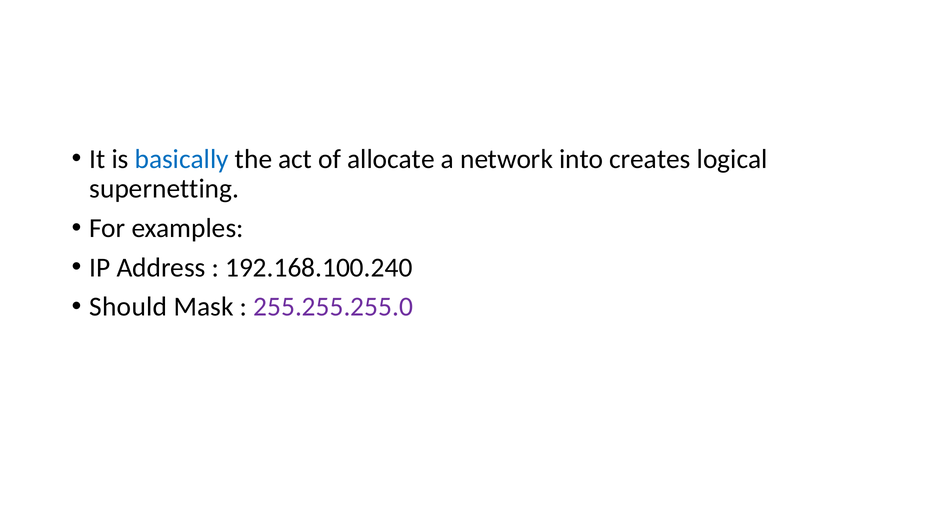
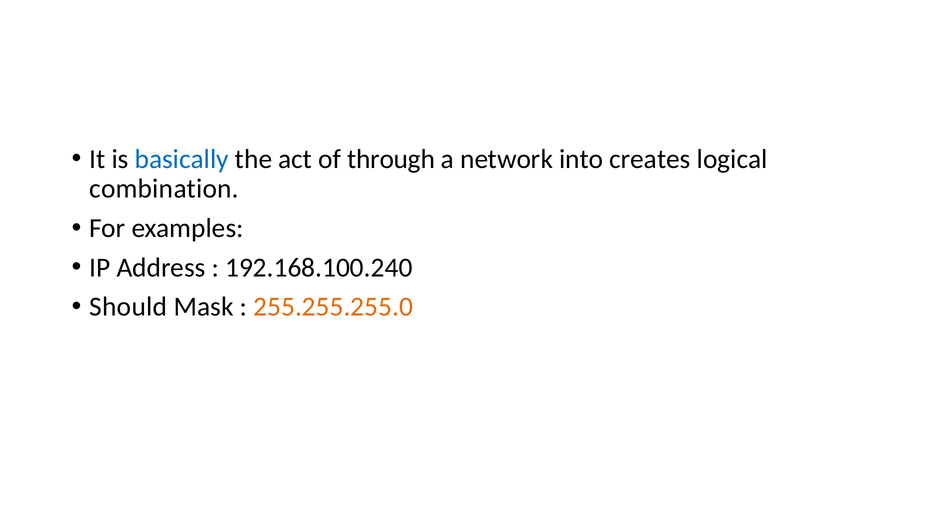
allocate: allocate -> through
supernetting: supernetting -> combination
255.255.255.0 colour: purple -> orange
